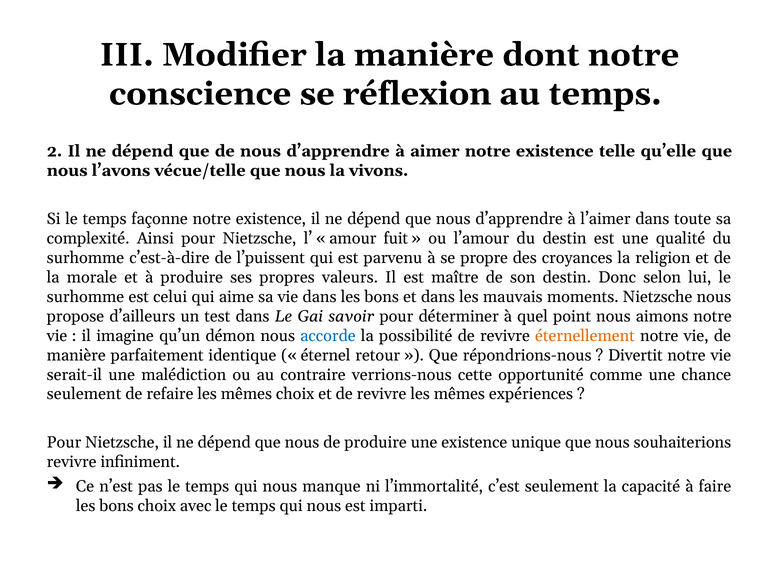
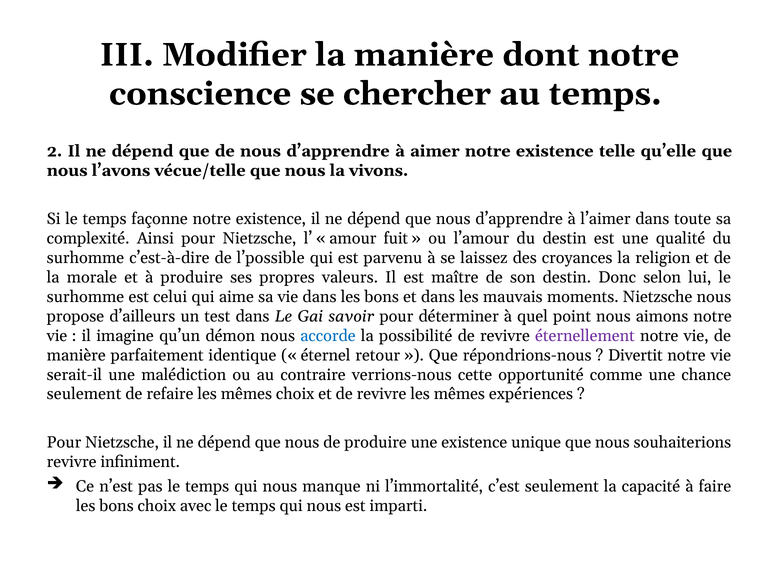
réflexion: réflexion -> chercher
l’puissent: l’puissent -> l’possible
propre: propre -> laissez
éternellement colour: orange -> purple
